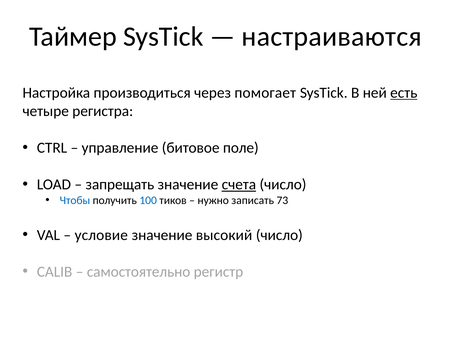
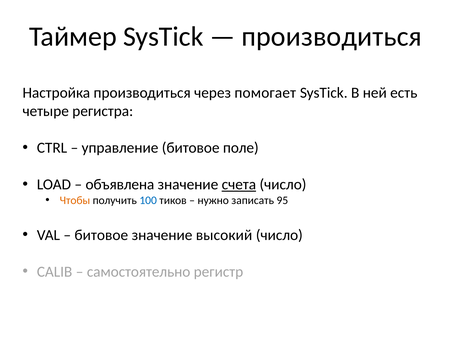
настраиваются at (332, 37): настраиваются -> производиться
есть underline: present -> none
запрещать: запрещать -> объявлена
Чтобы colour: blue -> orange
73: 73 -> 95
условие at (101, 235): условие -> битовое
